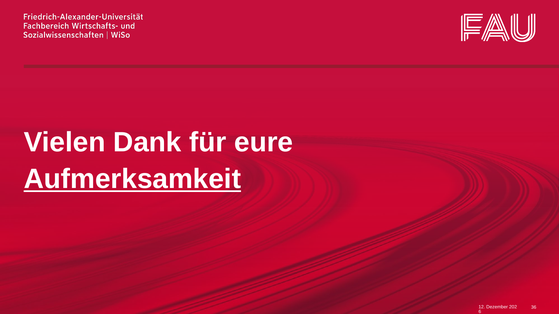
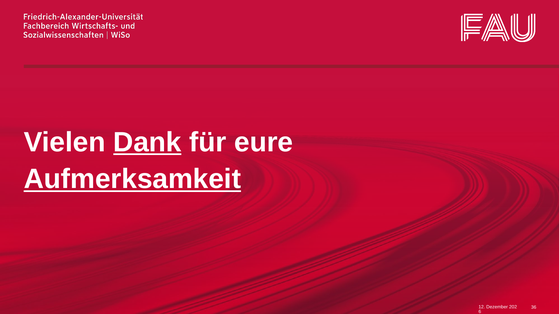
Dank underline: none -> present
